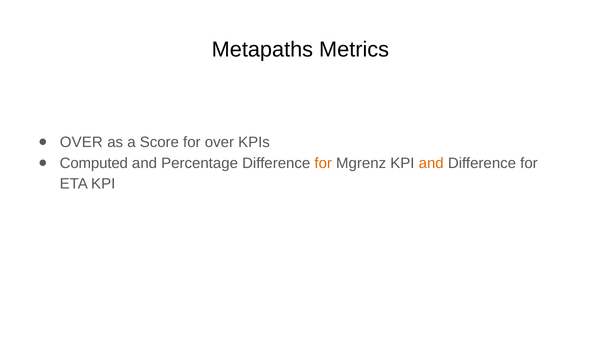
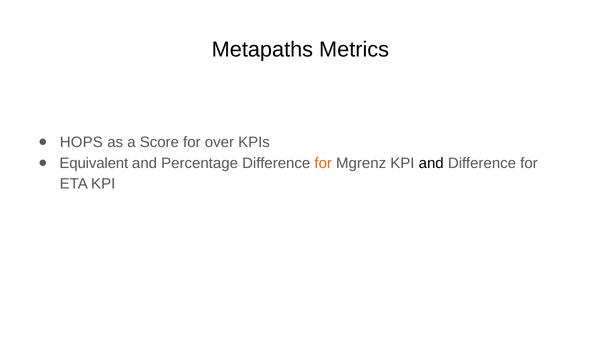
OVER at (81, 142): OVER -> HOPS
Computed: Computed -> Equivalent
and at (431, 163) colour: orange -> black
